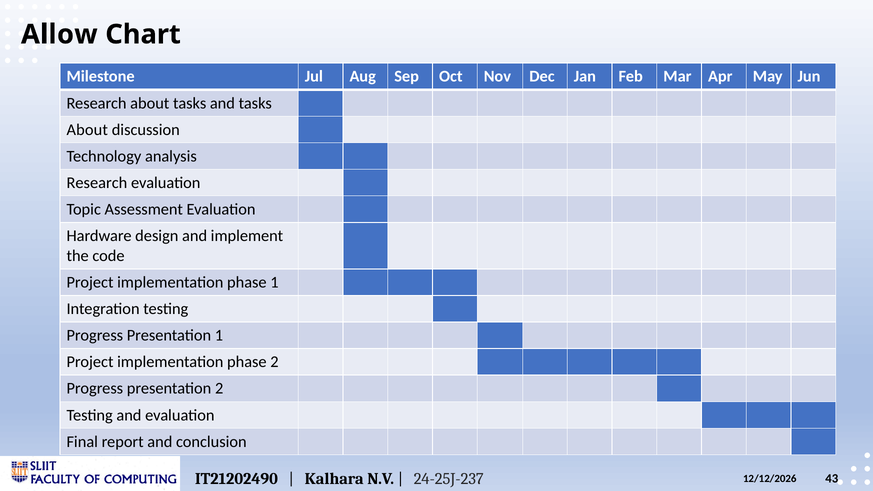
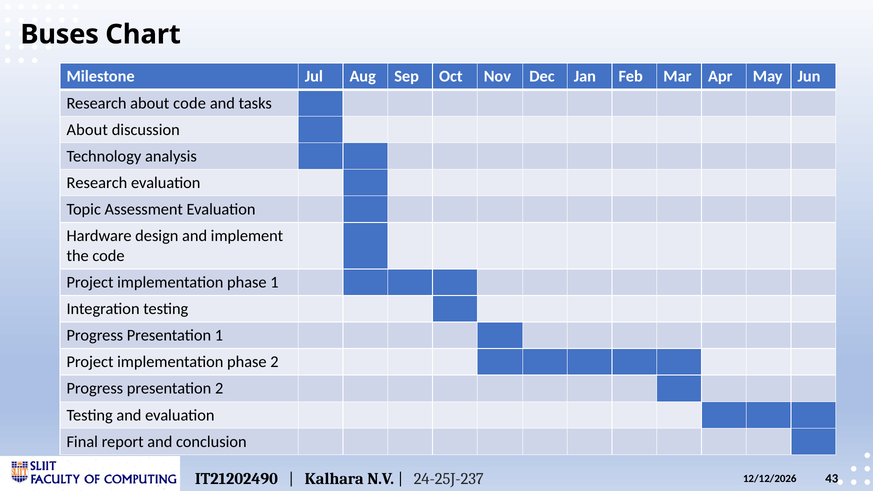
Allow: Allow -> Buses
about tasks: tasks -> code
